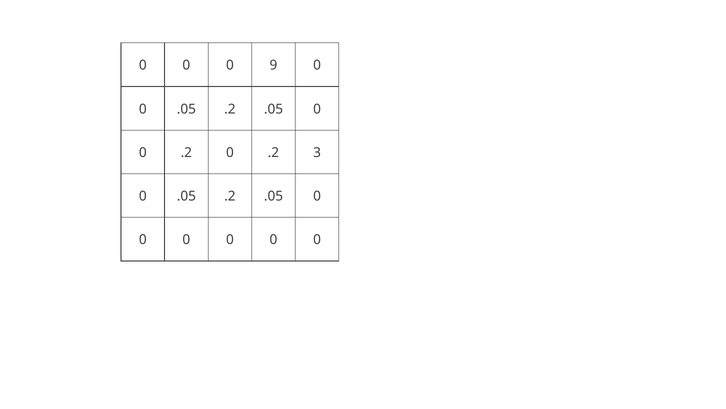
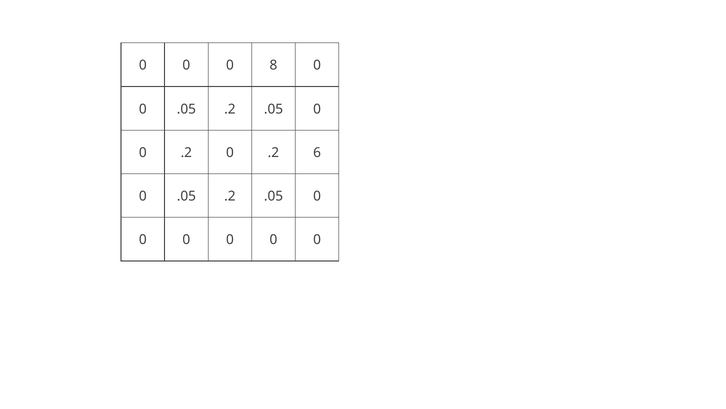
9: 9 -> 8
3: 3 -> 6
